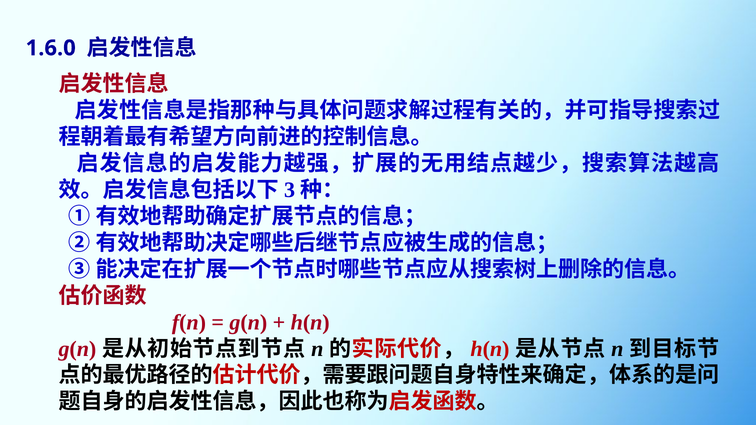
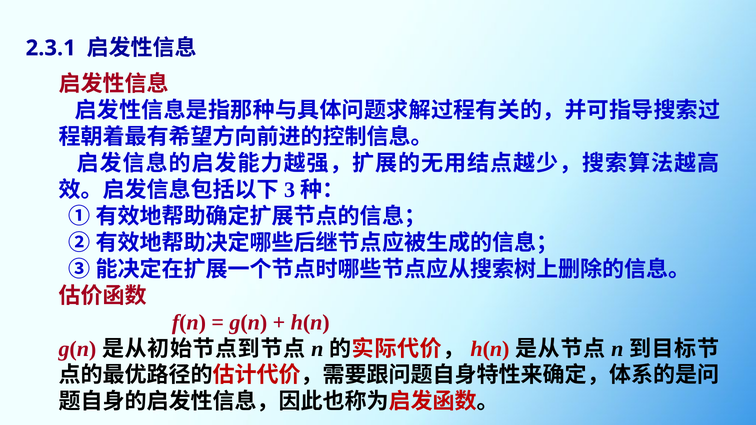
1.6.0: 1.6.0 -> 2.3.1
